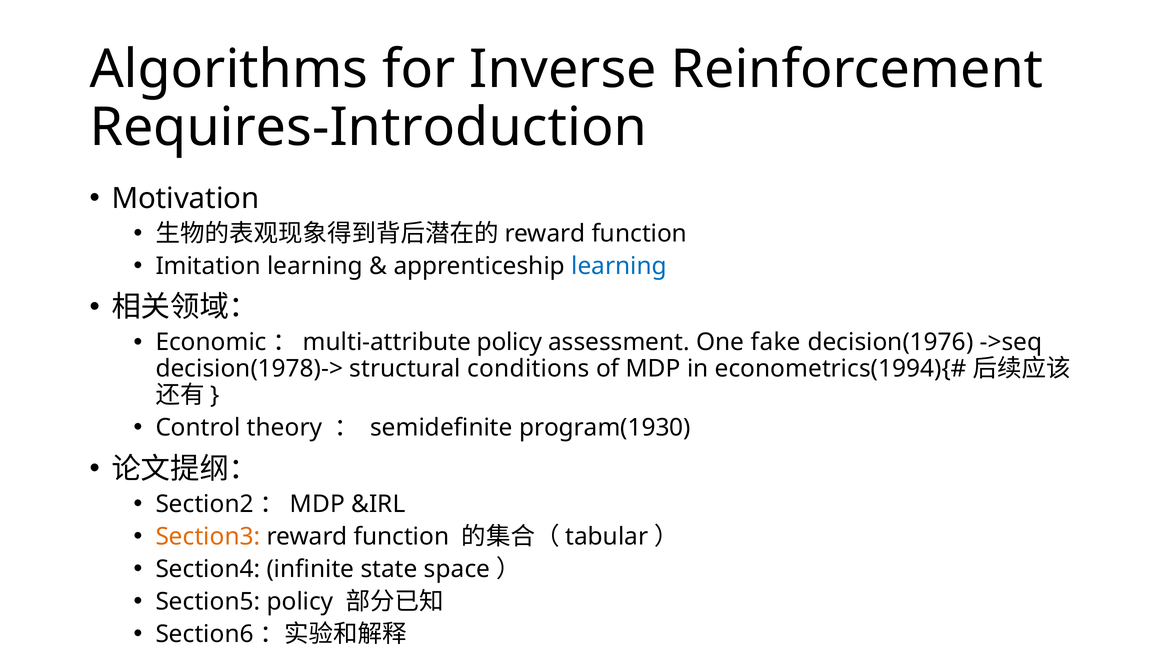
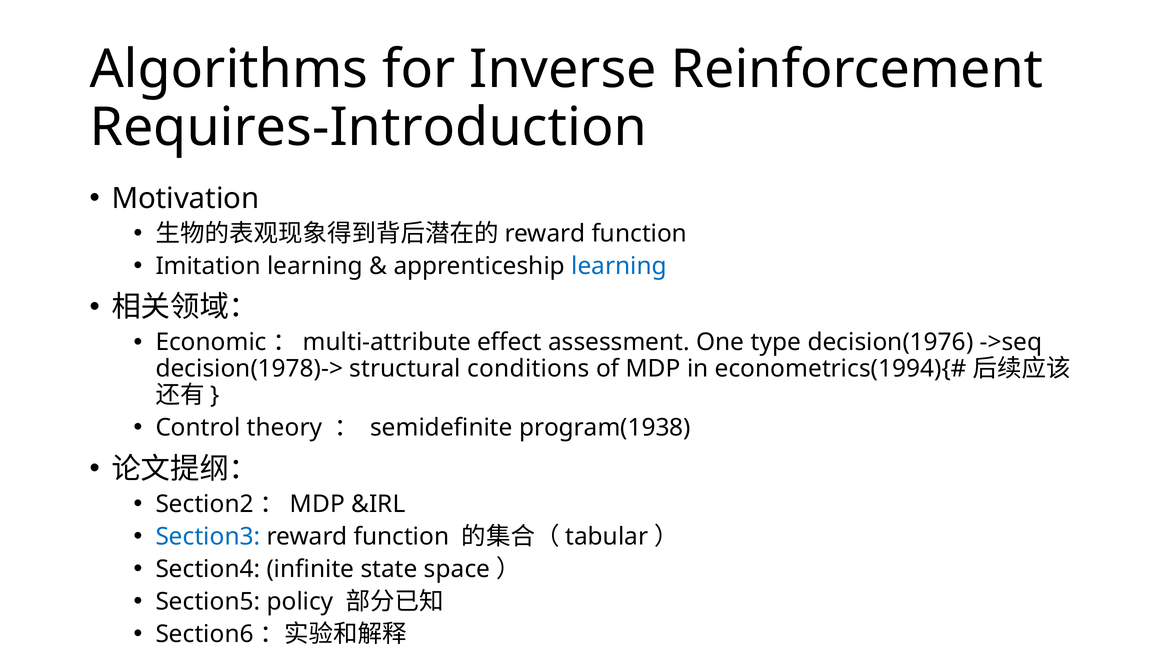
policy at (510, 343): policy -> eﬀect
fake: fake -> type
program(1930: program(1930 -> program(1938
Section3 colour: orange -> blue
